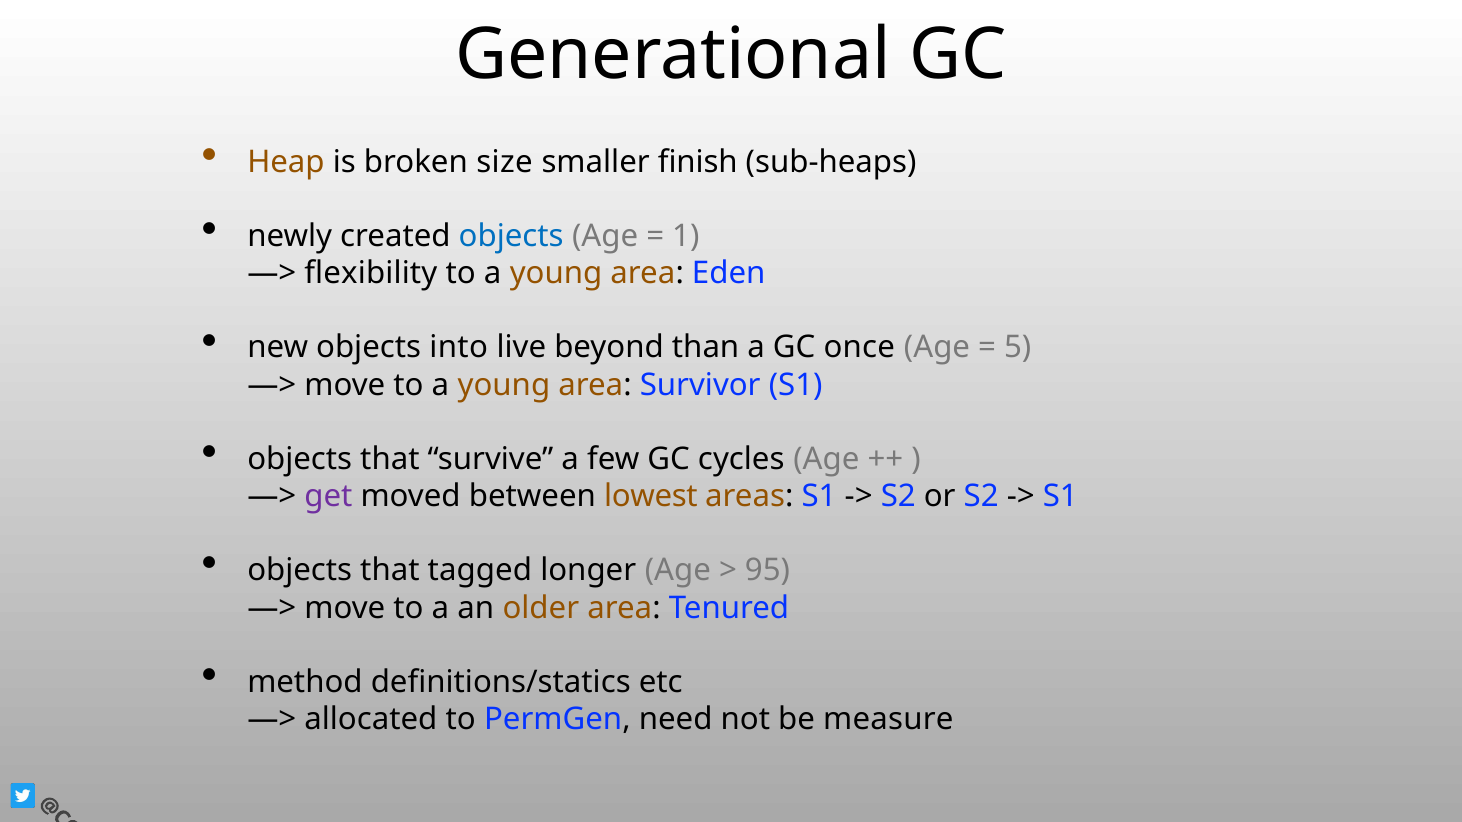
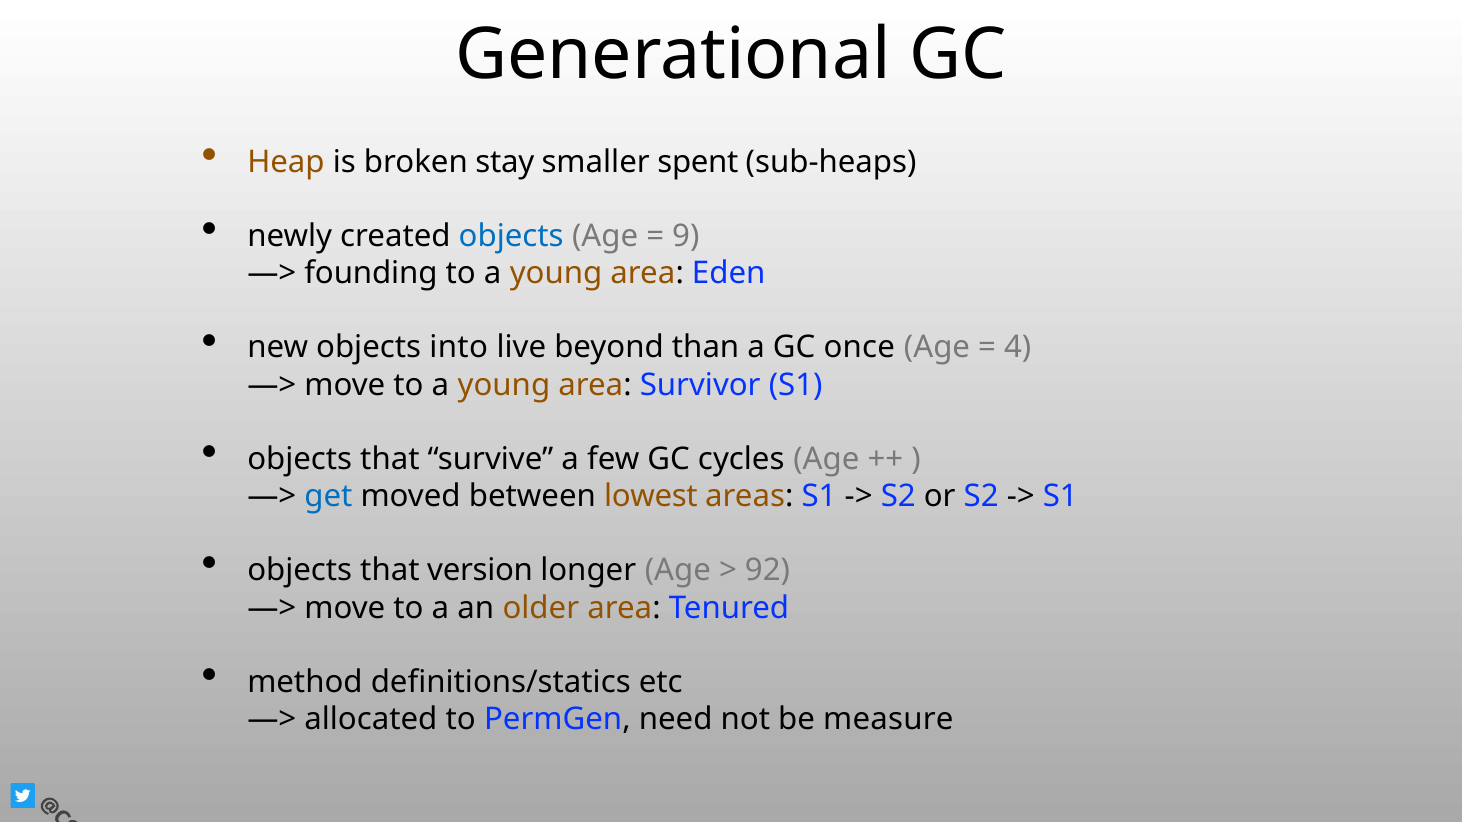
size: size -> stay
finish: finish -> spent
1: 1 -> 9
flexibility: flexibility -> founding
5: 5 -> 4
get colour: purple -> blue
tagged: tagged -> version
95: 95 -> 92
